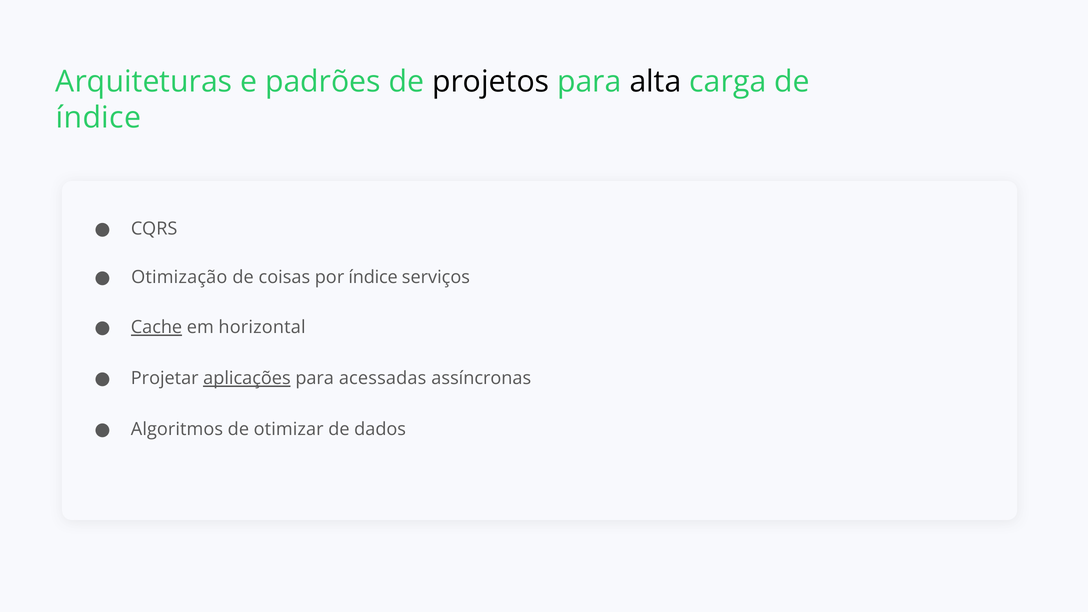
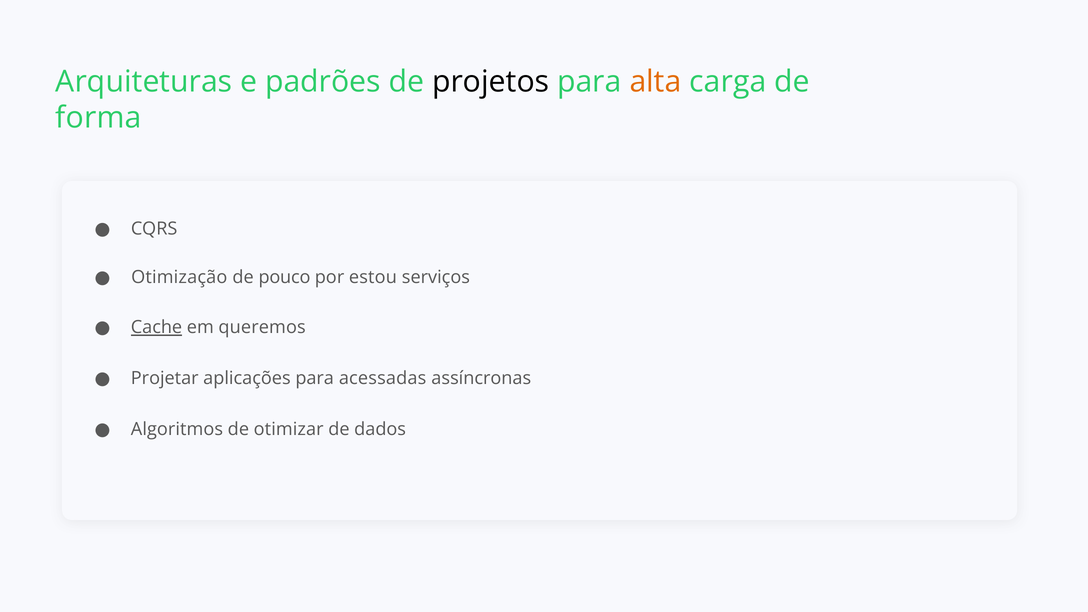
alta colour: black -> orange
índice at (99, 118): índice -> forma
coisas: coisas -> pouco
por índice: índice -> estou
horizontal: horizontal -> queremos
aplicações underline: present -> none
